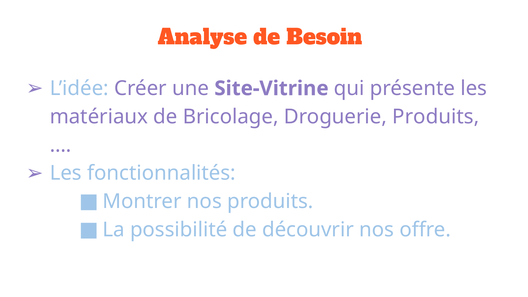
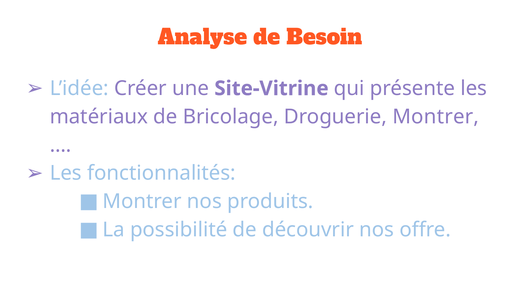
Droguerie Produits: Produits -> Montrer
